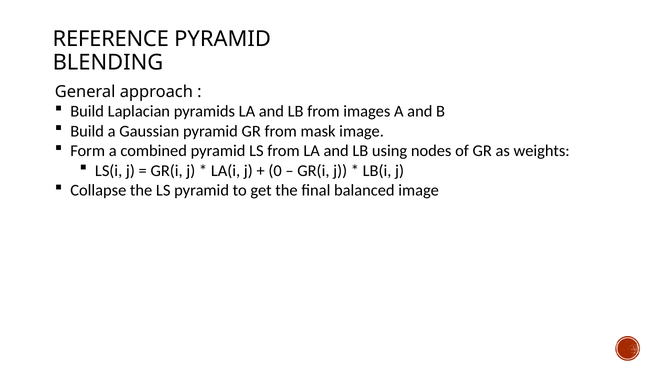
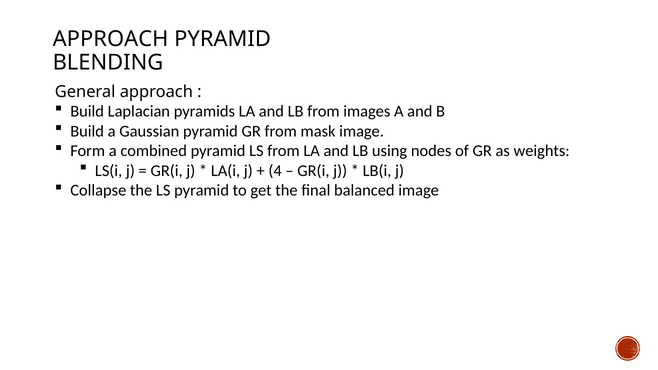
REFERENCE at (111, 39): REFERENCE -> APPROACH
0: 0 -> 4
